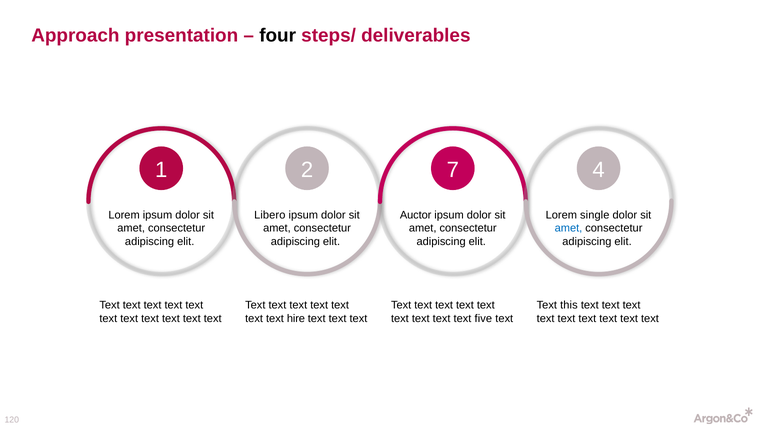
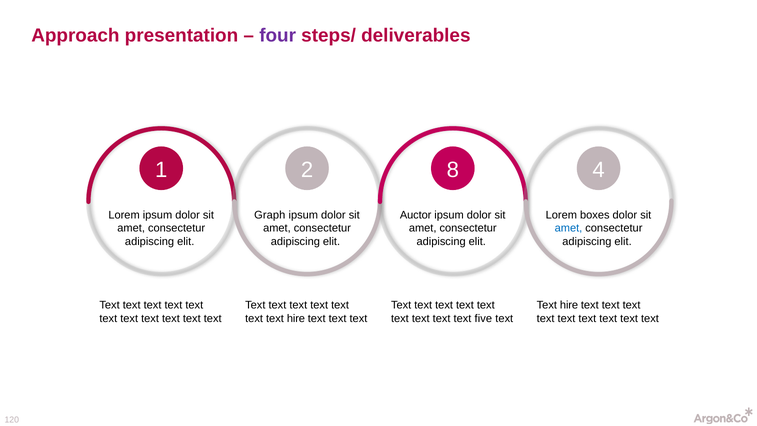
four colour: black -> purple
7: 7 -> 8
Libero: Libero -> Graph
single: single -> boxes
this at (569, 305): this -> hire
